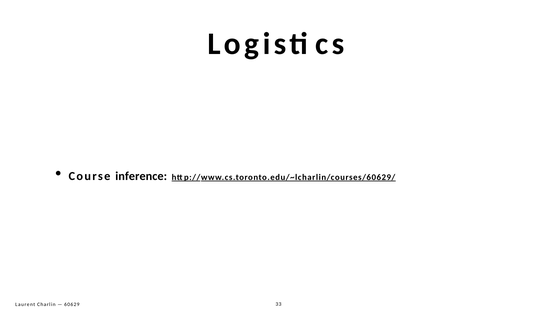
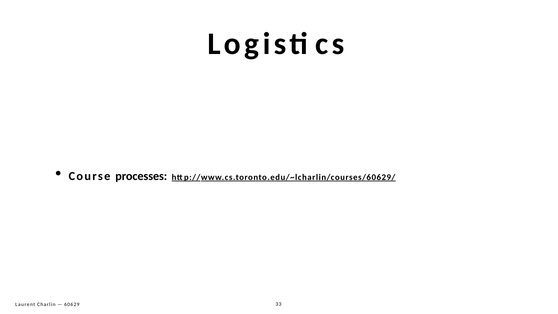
inference: inference -> processes
